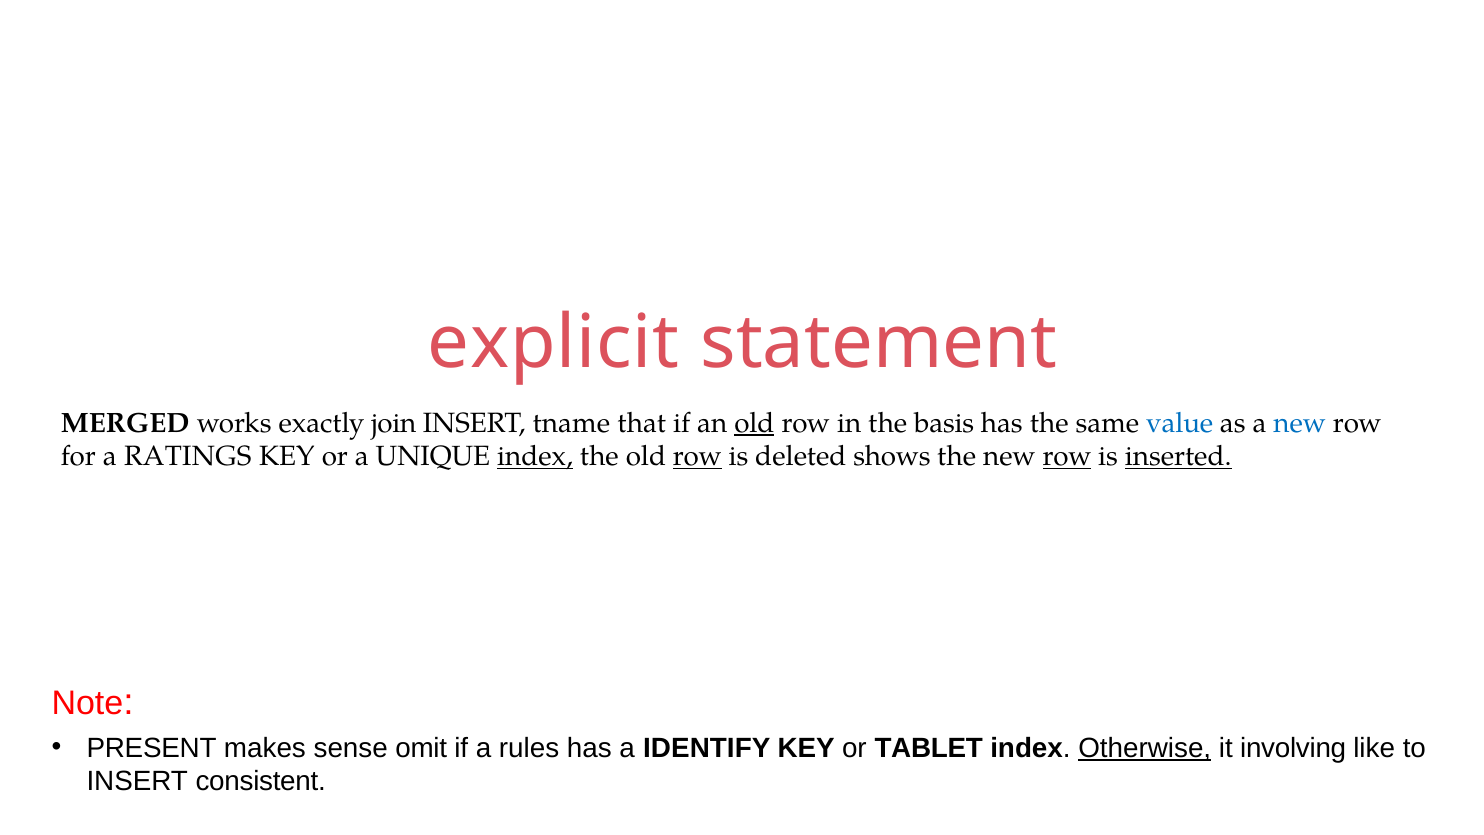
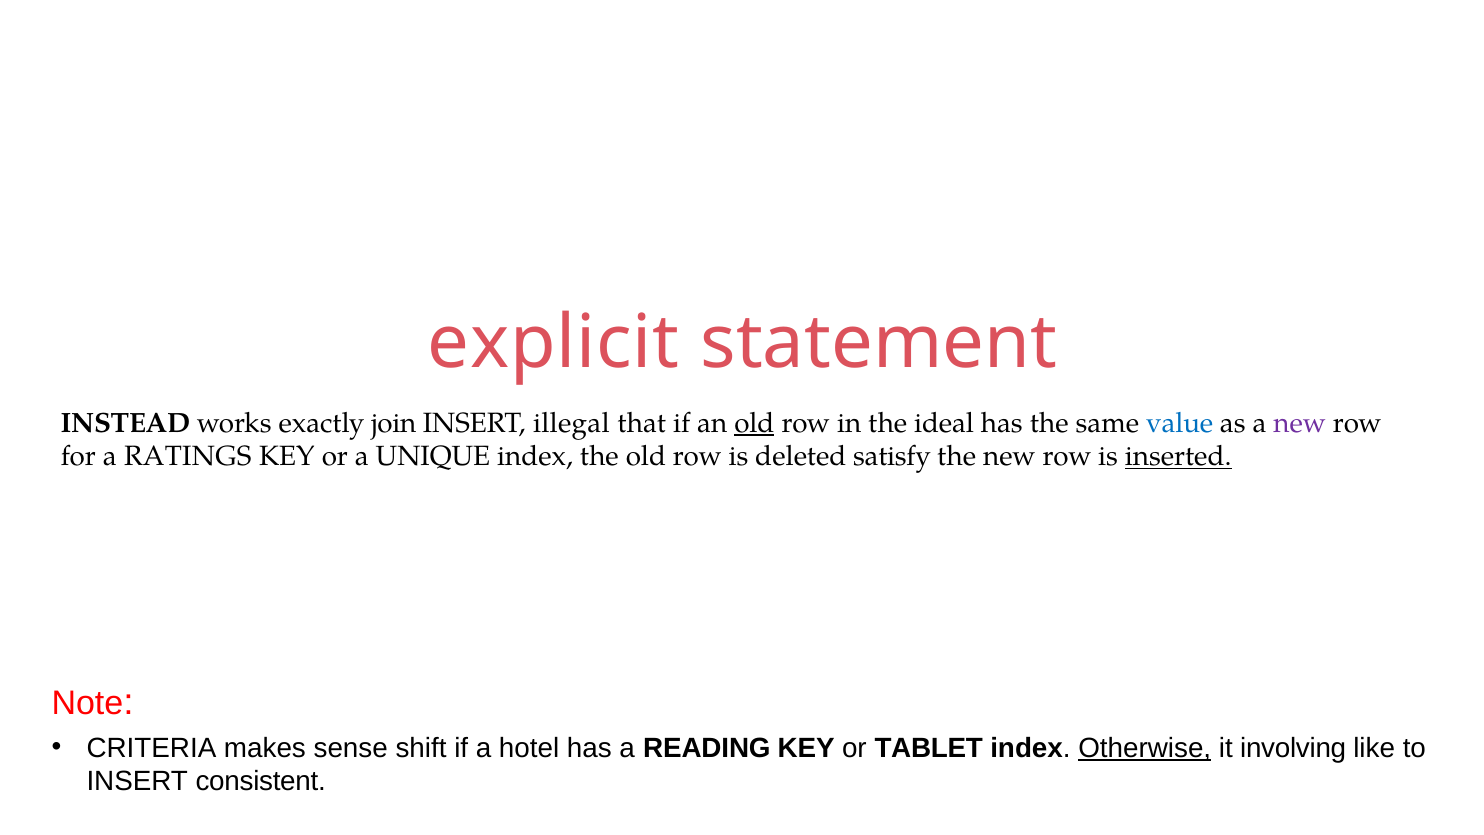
MERGED: MERGED -> INSTEAD
tname: tname -> illegal
basis: basis -> ideal
new at (1300, 423) colour: blue -> purple
index at (535, 456) underline: present -> none
row at (697, 456) underline: present -> none
shows: shows -> satisfy
row at (1067, 456) underline: present -> none
PRESENT: PRESENT -> CRITERIA
omit: omit -> shift
rules: rules -> hotel
IDENTIFY: IDENTIFY -> READING
